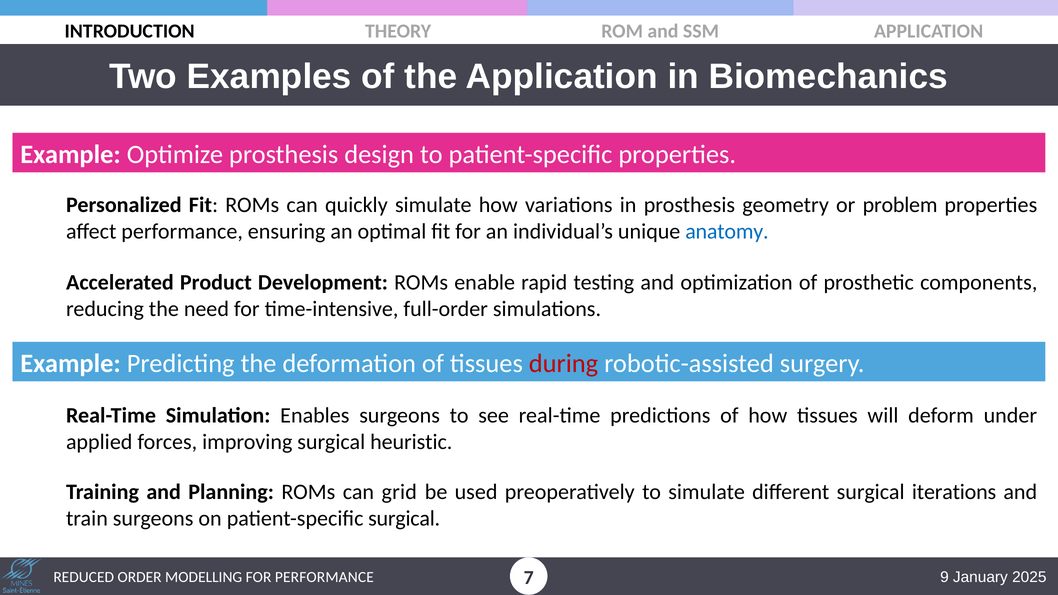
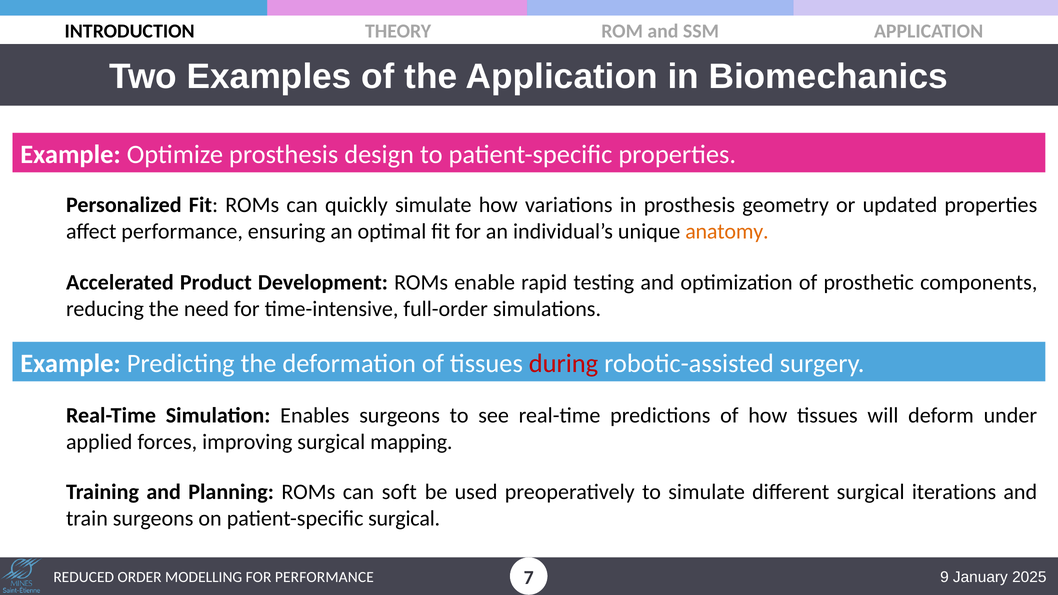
problem: problem -> updated
anatomy colour: blue -> orange
heuristic: heuristic -> mapping
grid: grid -> soft
